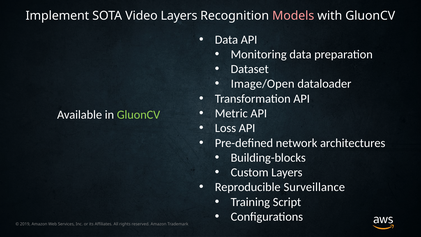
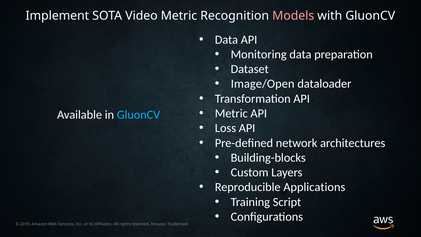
Video Layers: Layers -> Metric
GluonCV at (139, 115) colour: light green -> light blue
Surveillance: Surveillance -> Applications
